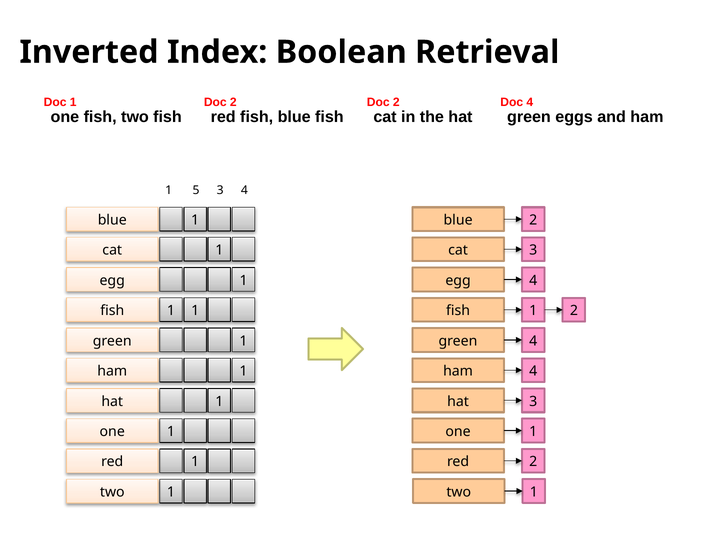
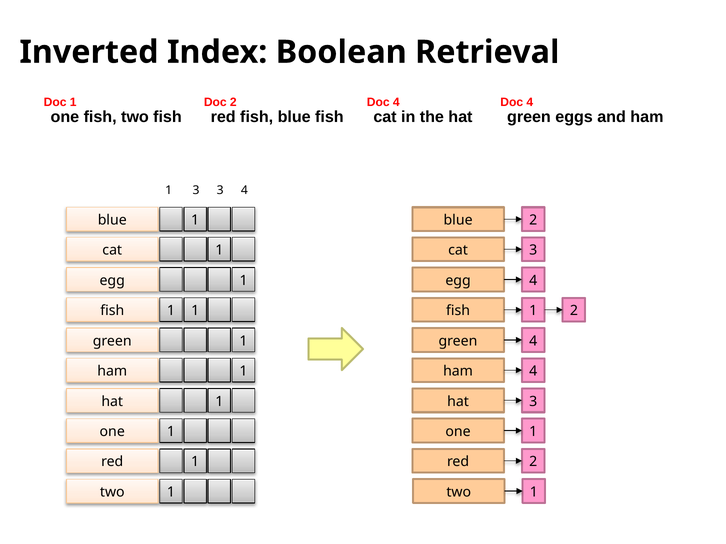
2 at (396, 102): 2 -> 4
1 5: 5 -> 3
